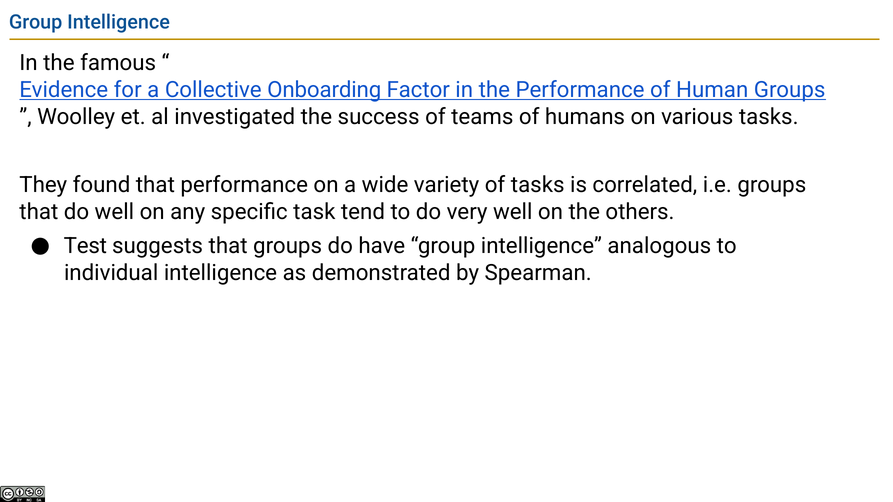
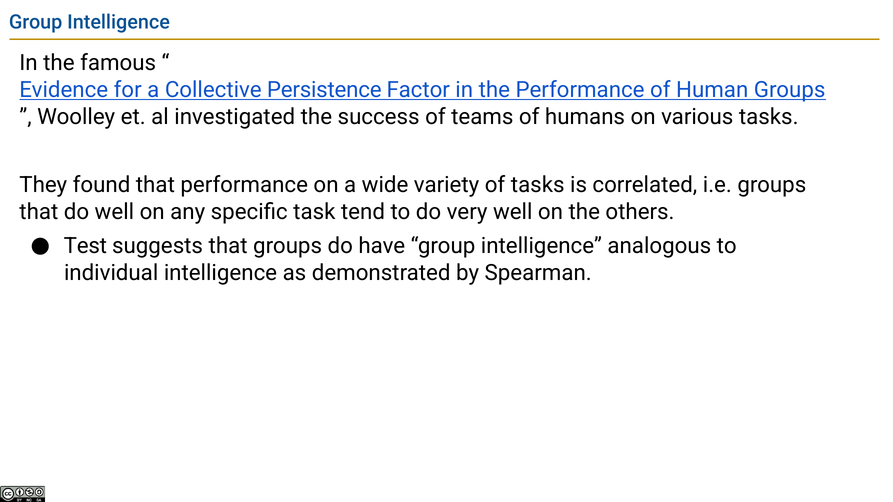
Onboarding: Onboarding -> Persistence
